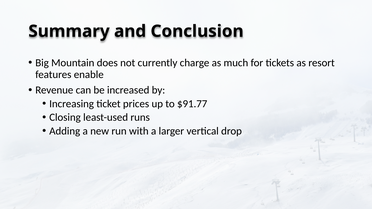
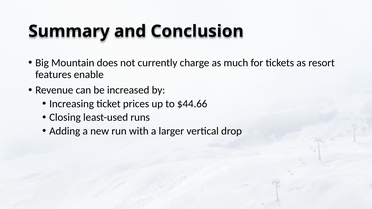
$91.77: $91.77 -> $44.66
